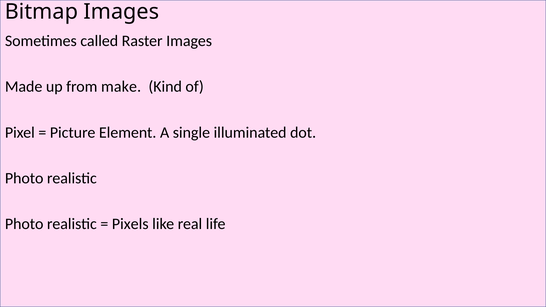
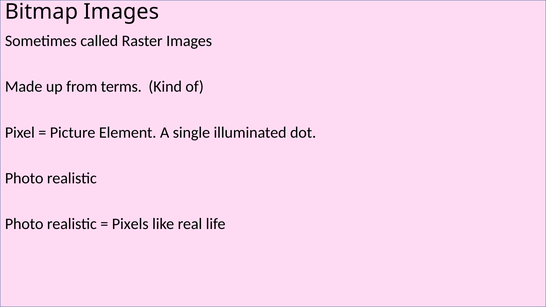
make: make -> terms
